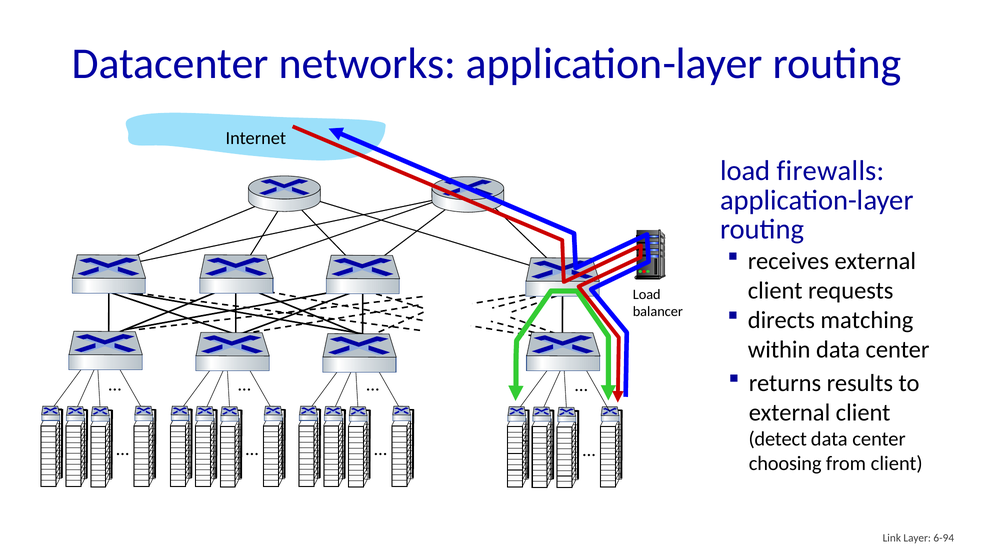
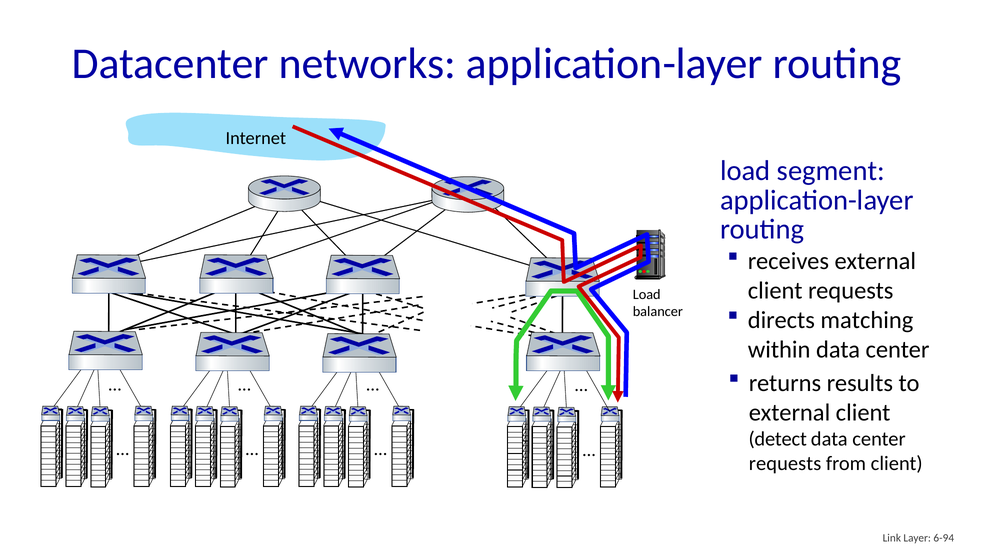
firewalls: firewalls -> segment
choosing at (785, 463): choosing -> requests
